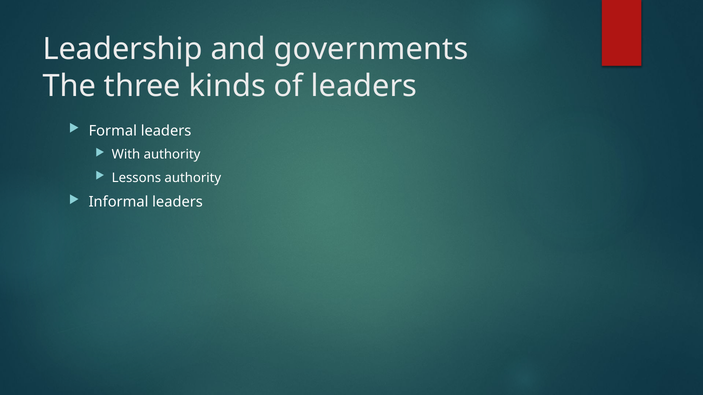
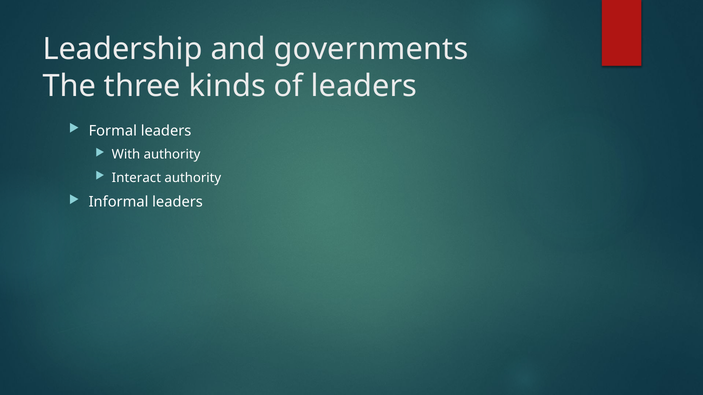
Lessons: Lessons -> Interact
